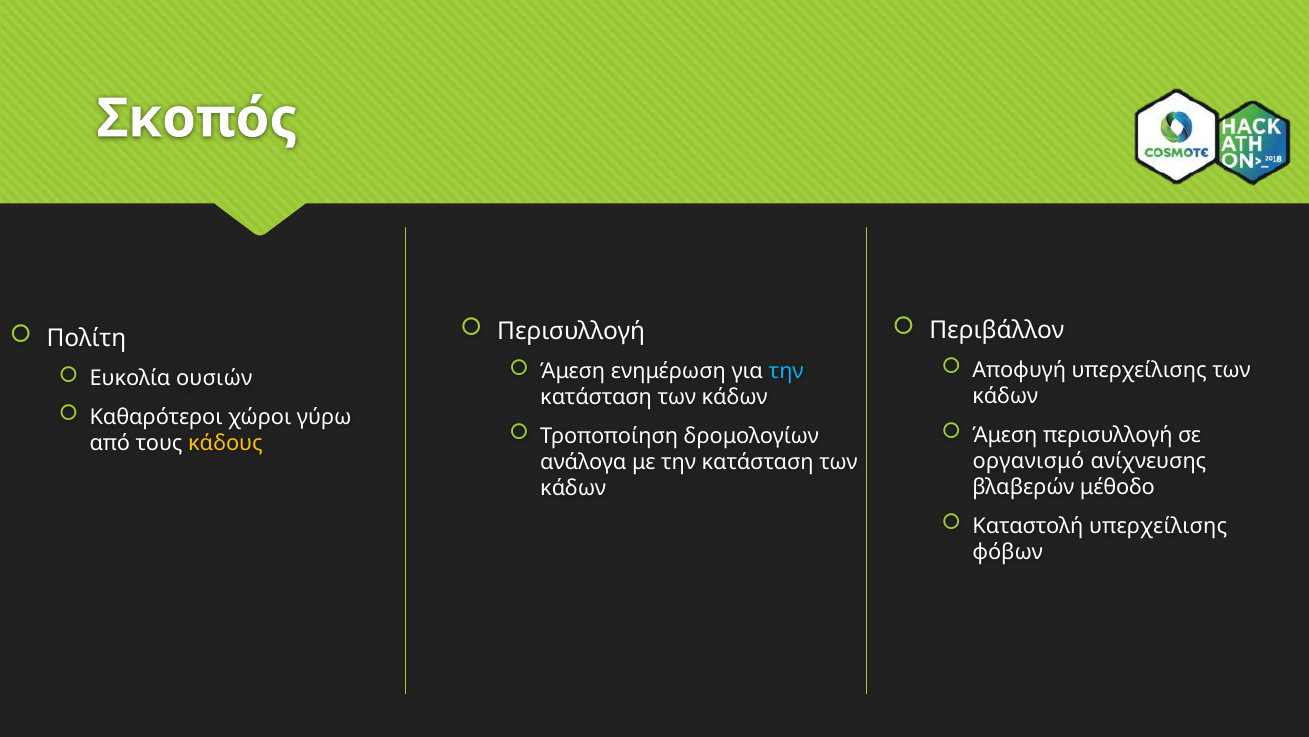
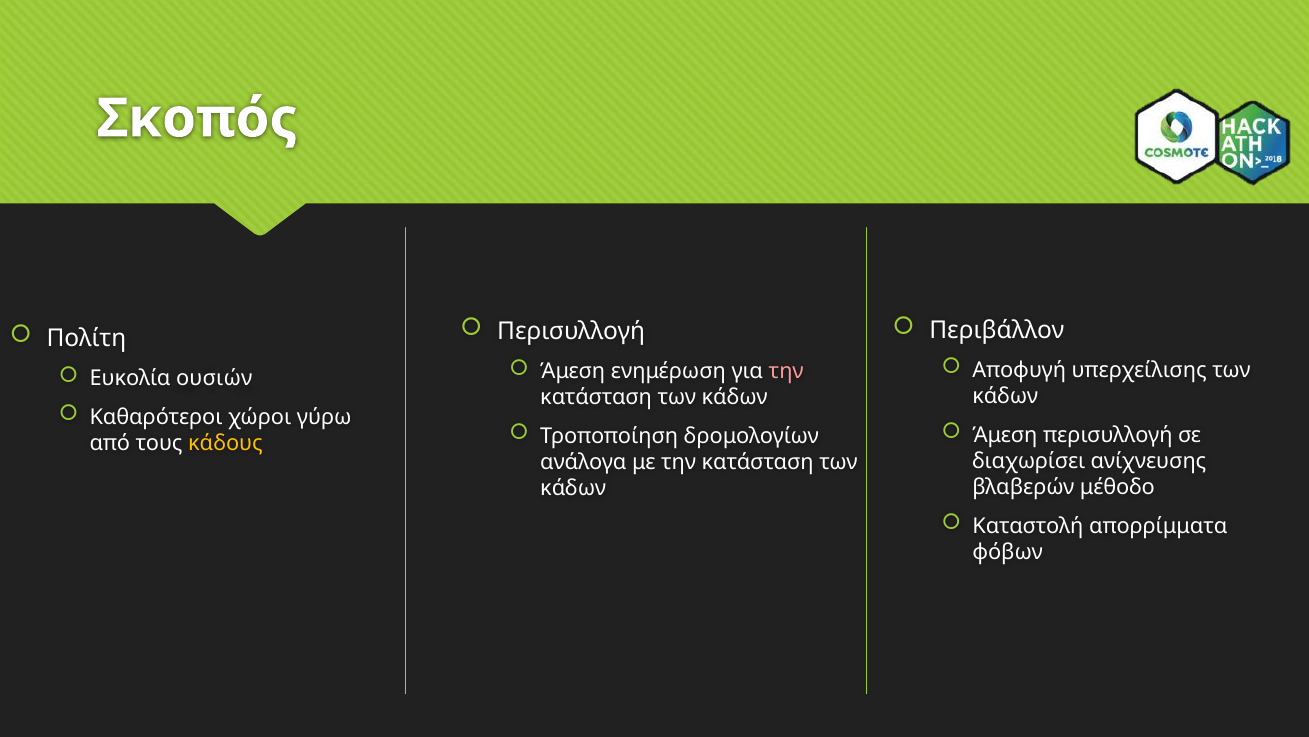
την at (786, 371) colour: light blue -> pink
οργανισμό: οργανισμό -> διαχωρίσει
Καταστολή υπερχείλισης: υπερχείλισης -> απορρίμματα
